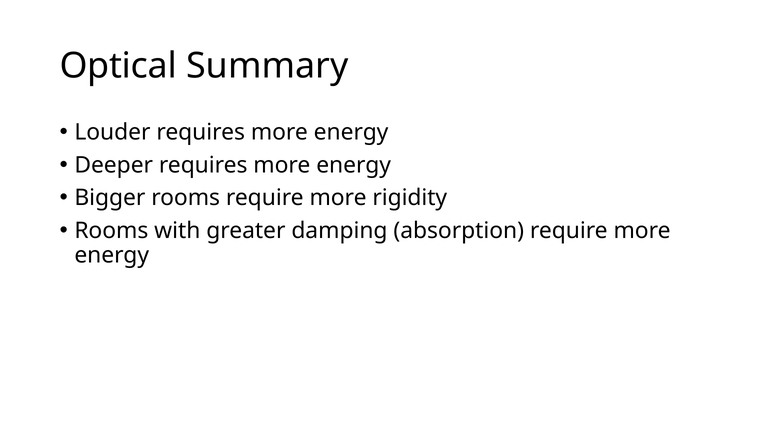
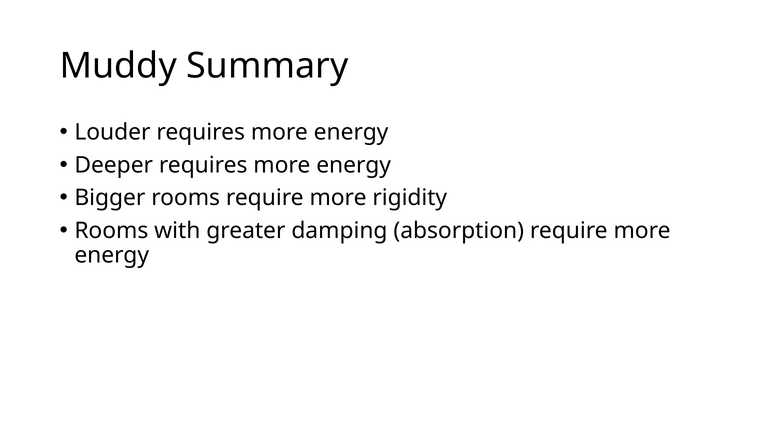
Optical: Optical -> Muddy
